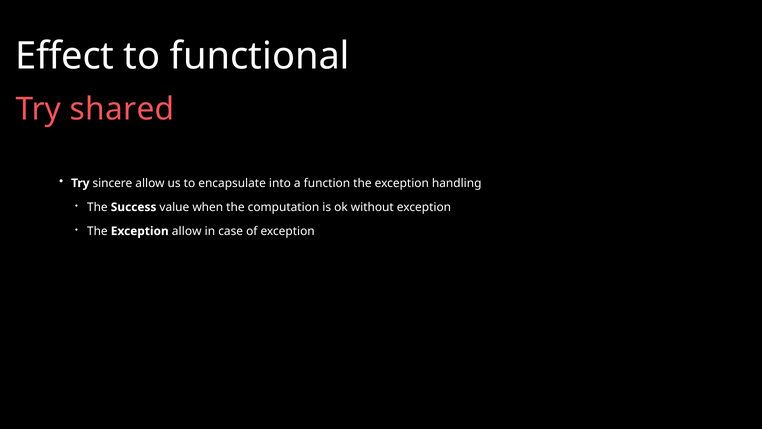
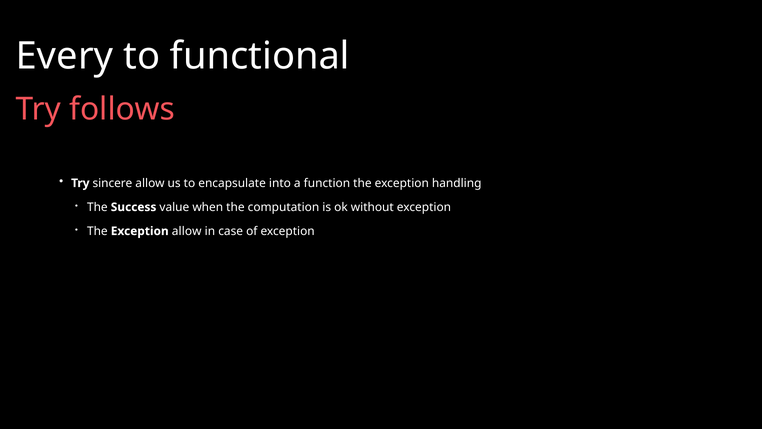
Effect: Effect -> Every
shared: shared -> follows
